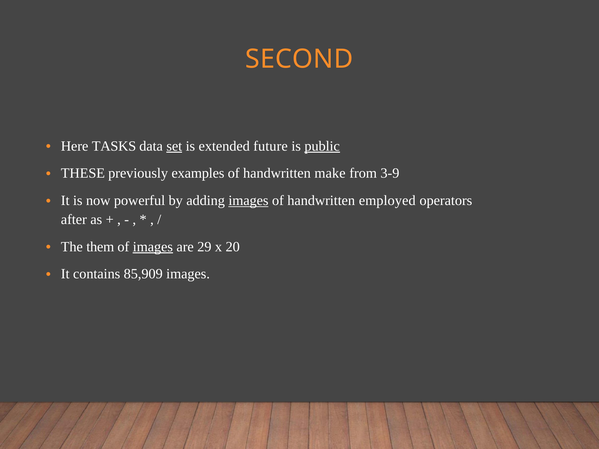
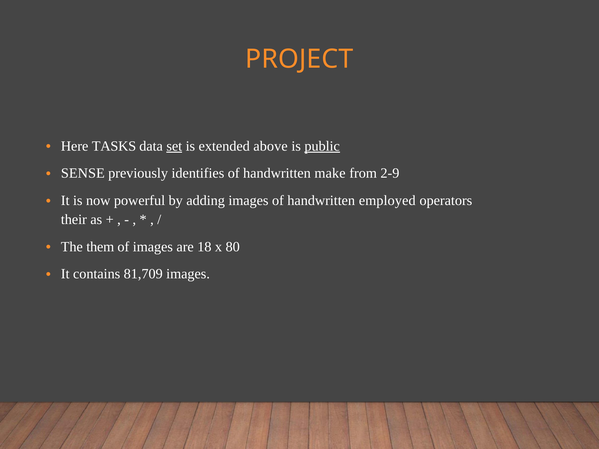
SECOND: SECOND -> PROJECT
future: future -> above
THESE: THESE -> SENSE
examples: examples -> identifies
3-9: 3-9 -> 2-9
images at (248, 201) underline: present -> none
after: after -> their
images at (153, 247) underline: present -> none
29: 29 -> 18
20: 20 -> 80
85,909: 85,909 -> 81,709
